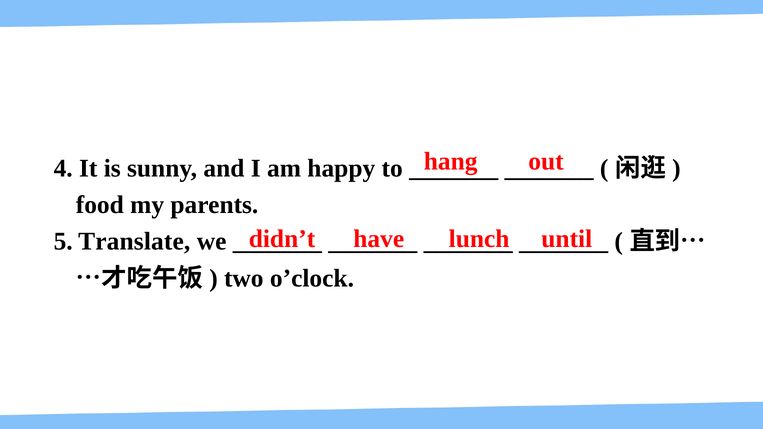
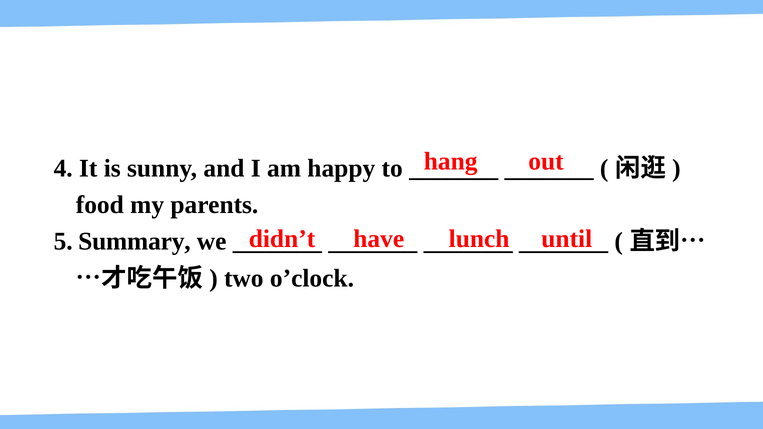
Translate: Translate -> Summary
